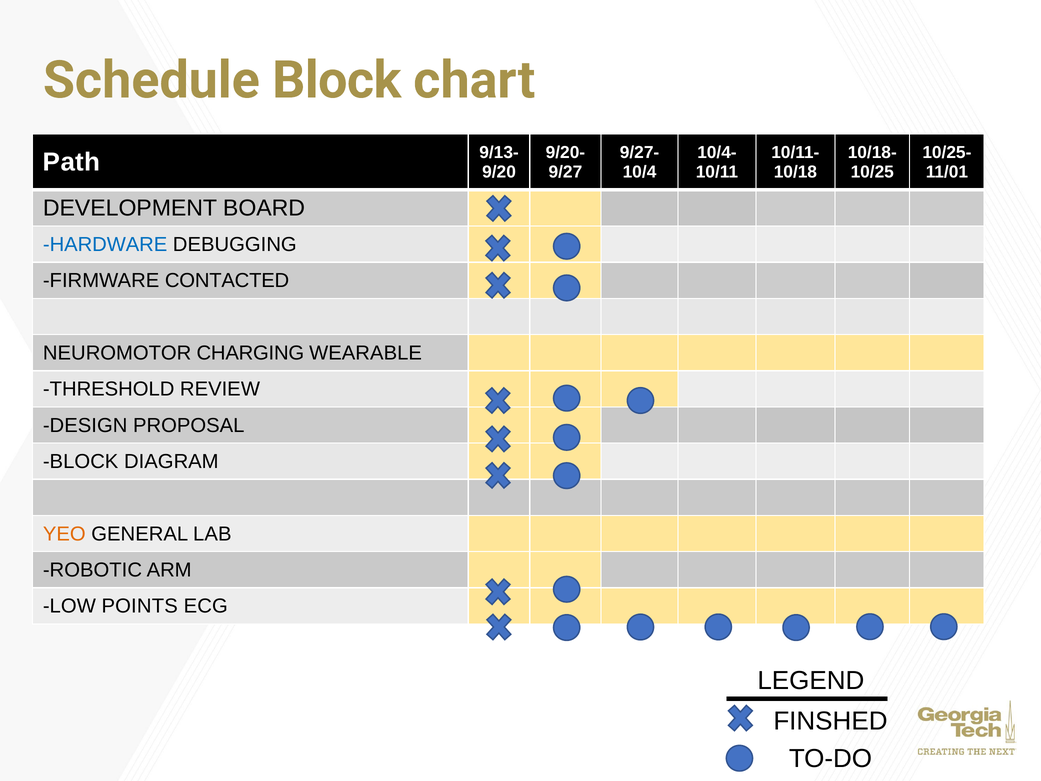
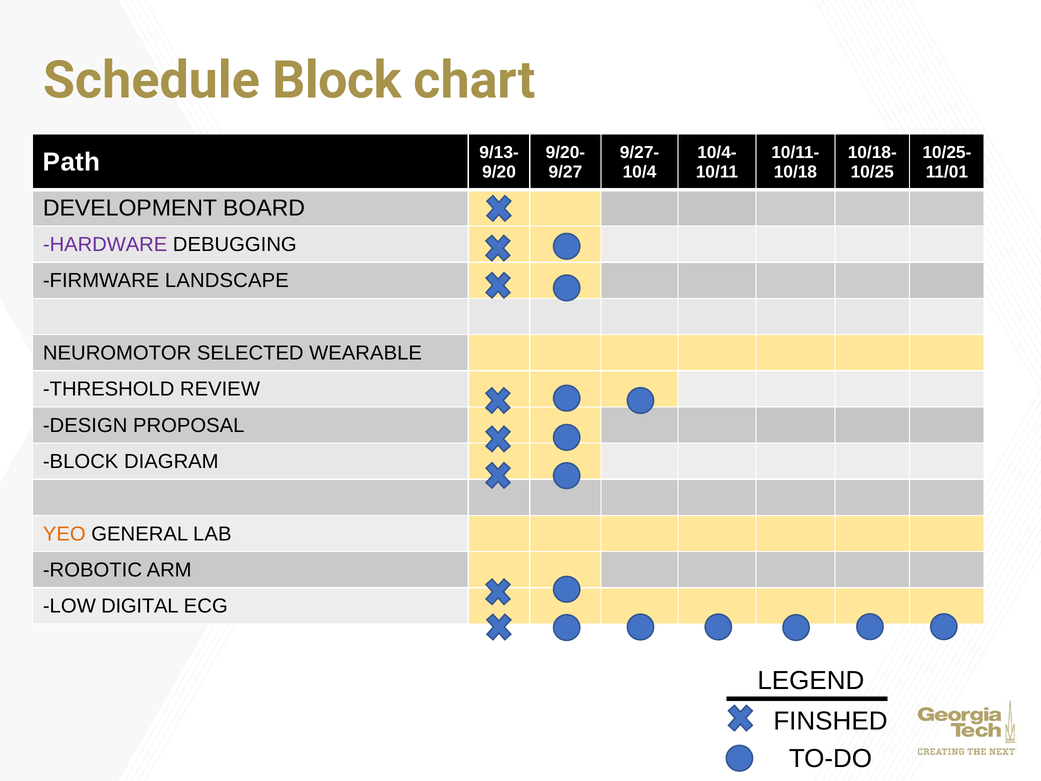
HARDWARE colour: blue -> purple
CONTACTED: CONTACTED -> LANDSCAPE
CHARGING: CHARGING -> SELECTED
POINTS: POINTS -> DIGITAL
